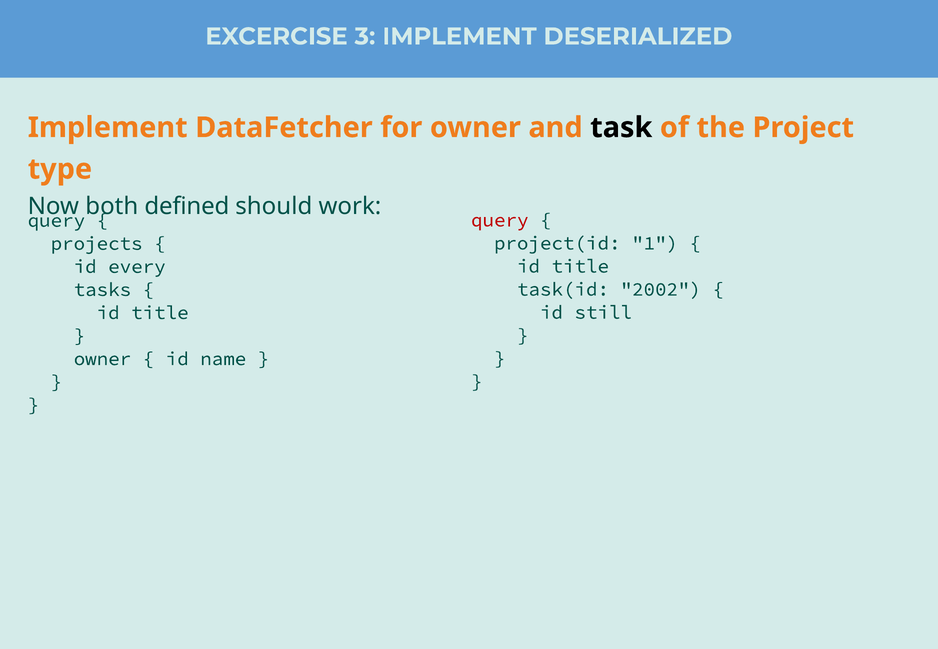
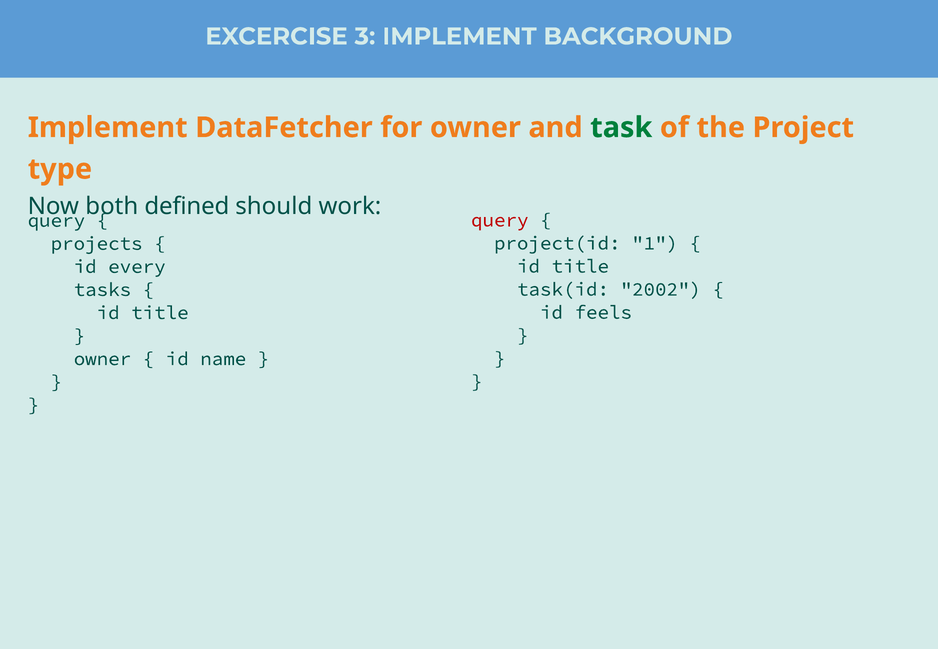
DESERIALIZED: DESERIALIZED -> BACKGROUND
task colour: black -> green
still: still -> feels
